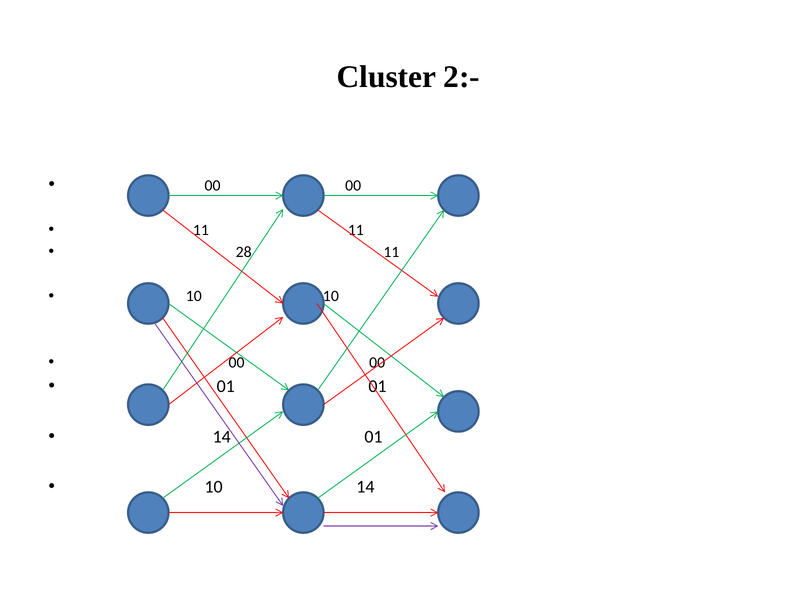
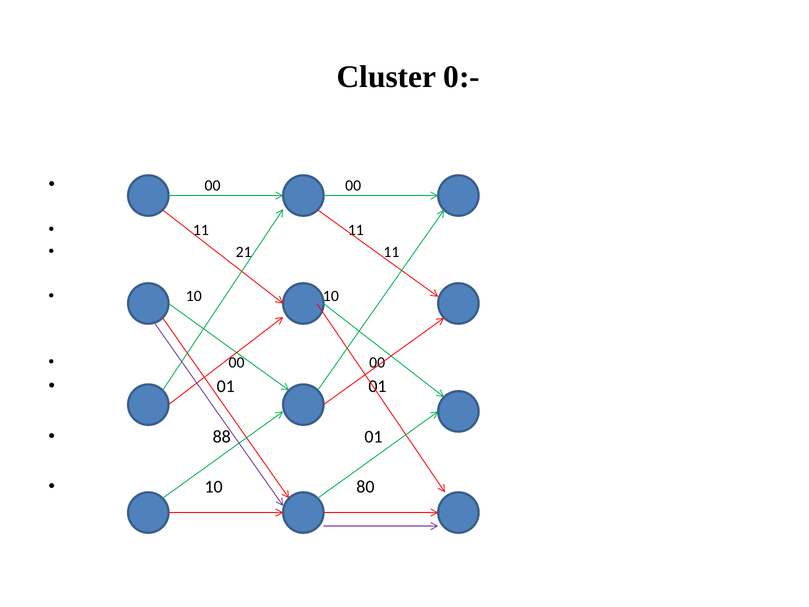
2:-: 2:- -> 0:-
28: 28 -> 21
14 at (222, 437): 14 -> 88
10 14: 14 -> 80
